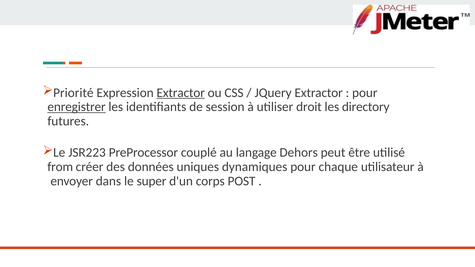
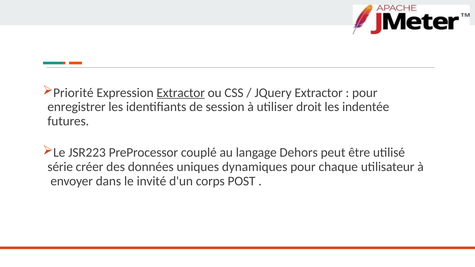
enregistrer underline: present -> none
directory: directory -> indentée
from: from -> série
super: super -> invité
